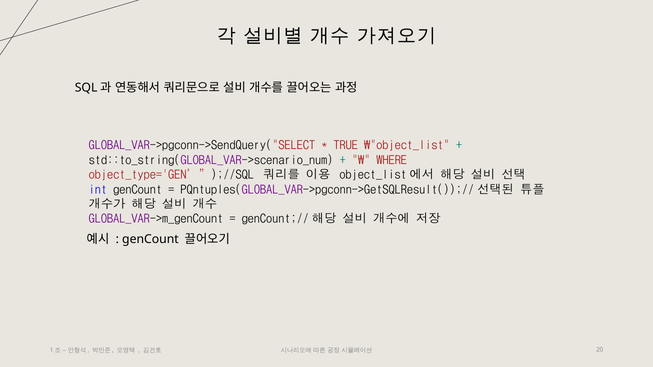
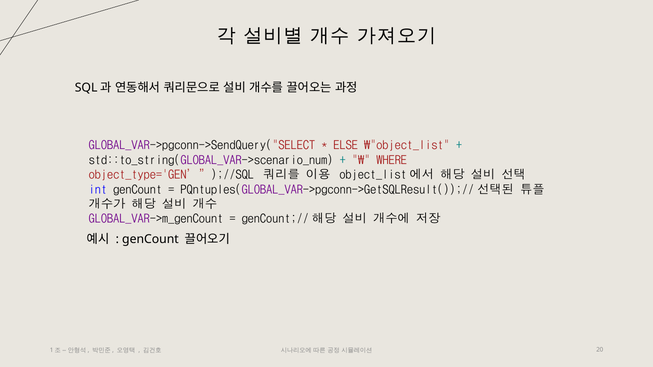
TRUE: TRUE -> ELSE
